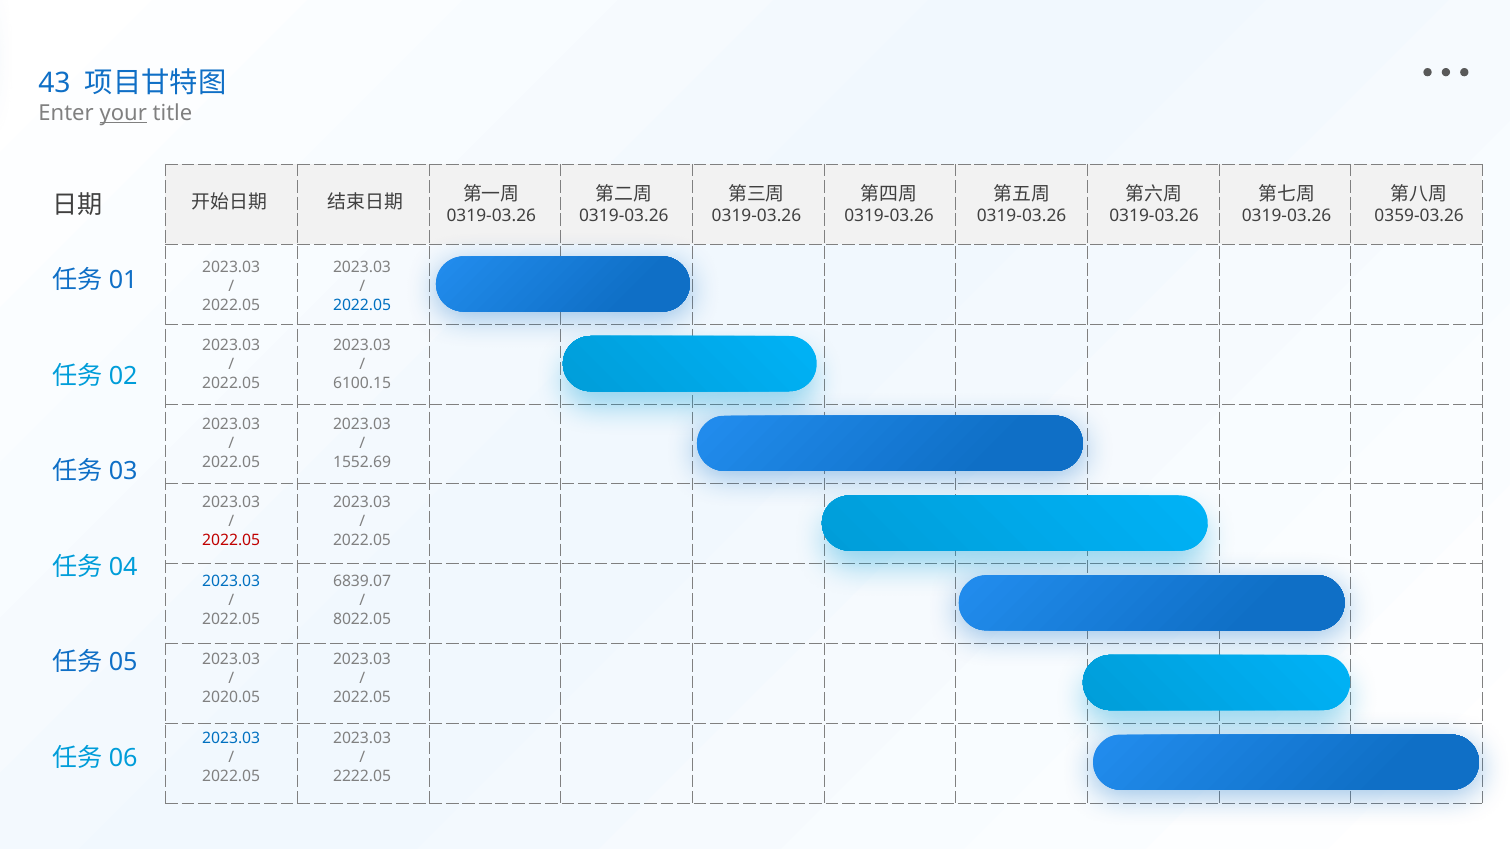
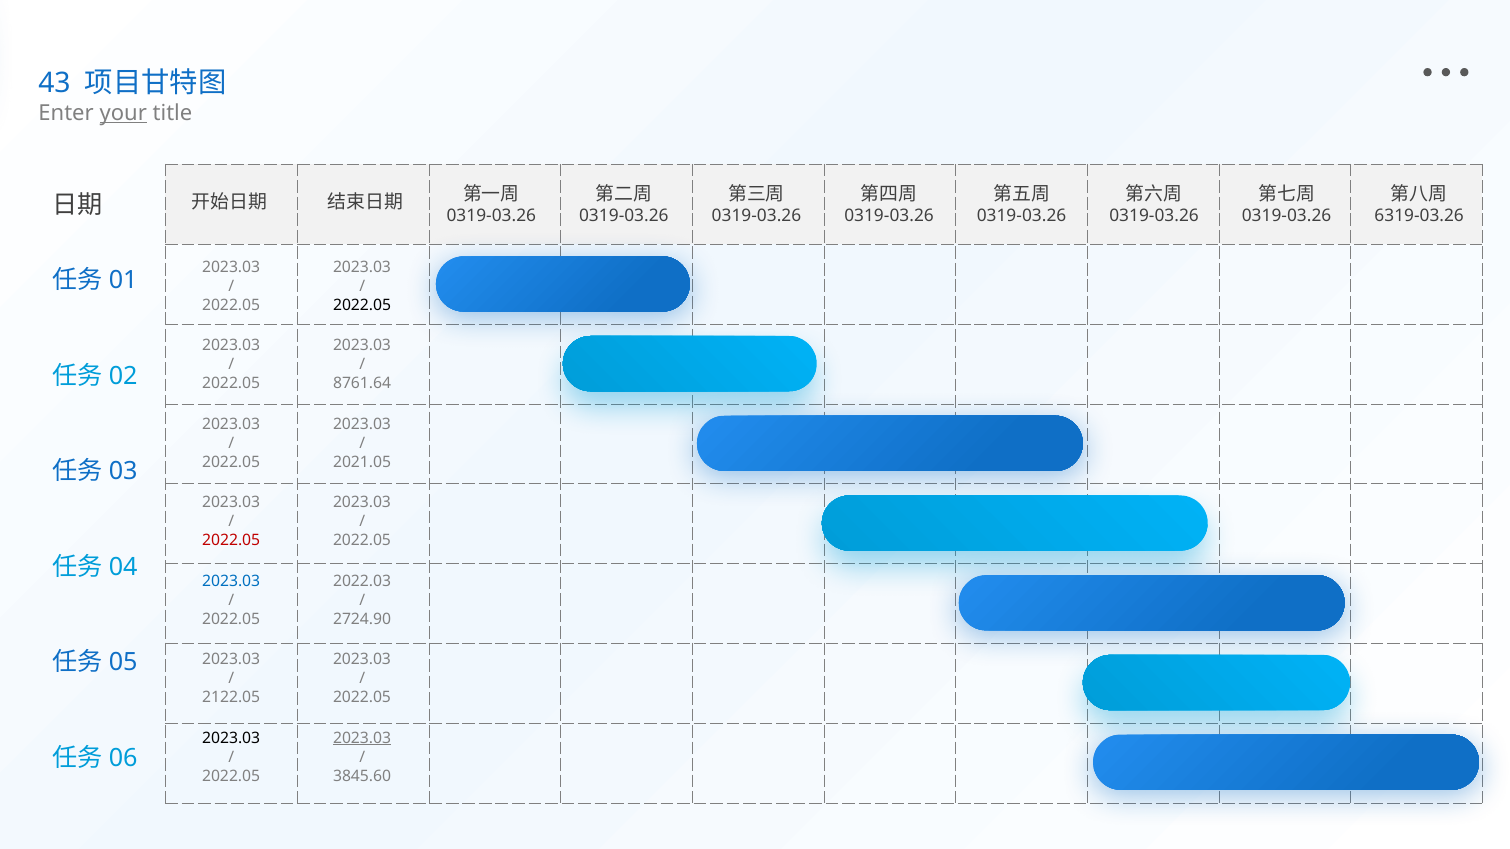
0359-03.26: 0359-03.26 -> 6319-03.26
2022.05 at (362, 305) colour: blue -> black
6100.15: 6100.15 -> 8761.64
1552.69: 1552.69 -> 2021.05
6839.07: 6839.07 -> 2022.03
8022.05: 8022.05 -> 2724.90
2020.05: 2020.05 -> 2122.05
2023.03 at (231, 738) colour: blue -> black
2023.03 at (362, 738) underline: none -> present
2222.05: 2222.05 -> 3845.60
